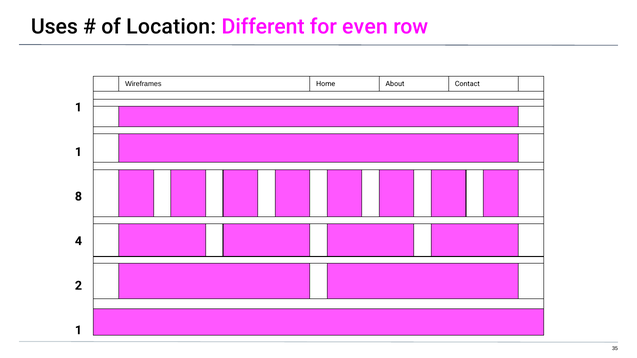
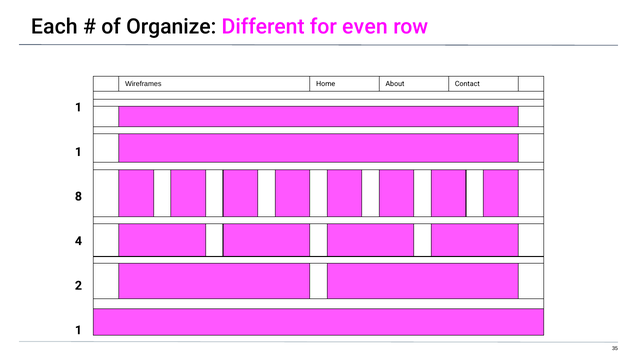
Uses: Uses -> Each
Location: Location -> Organize
